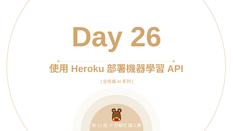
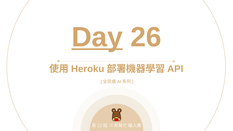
Day underline: none -> present
